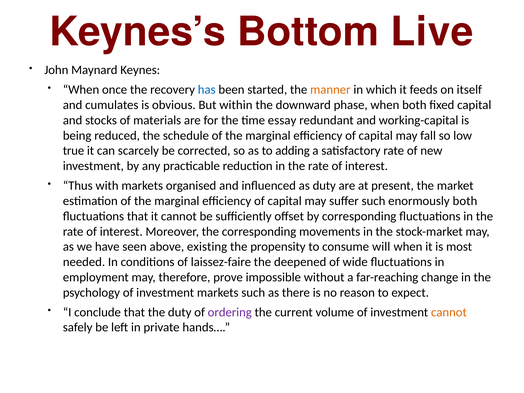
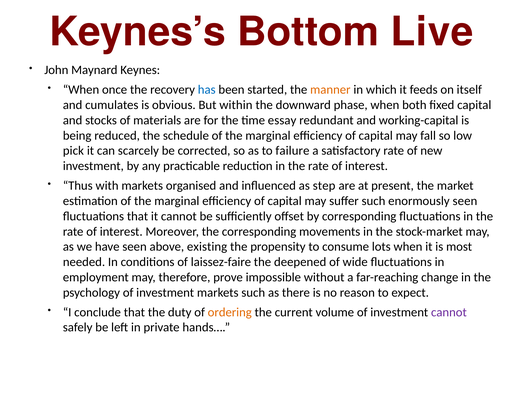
true: true -> pick
adding: adding -> failure
as duty: duty -> step
enormously both: both -> seen
will: will -> lots
ordering colour: purple -> orange
cannot at (449, 312) colour: orange -> purple
